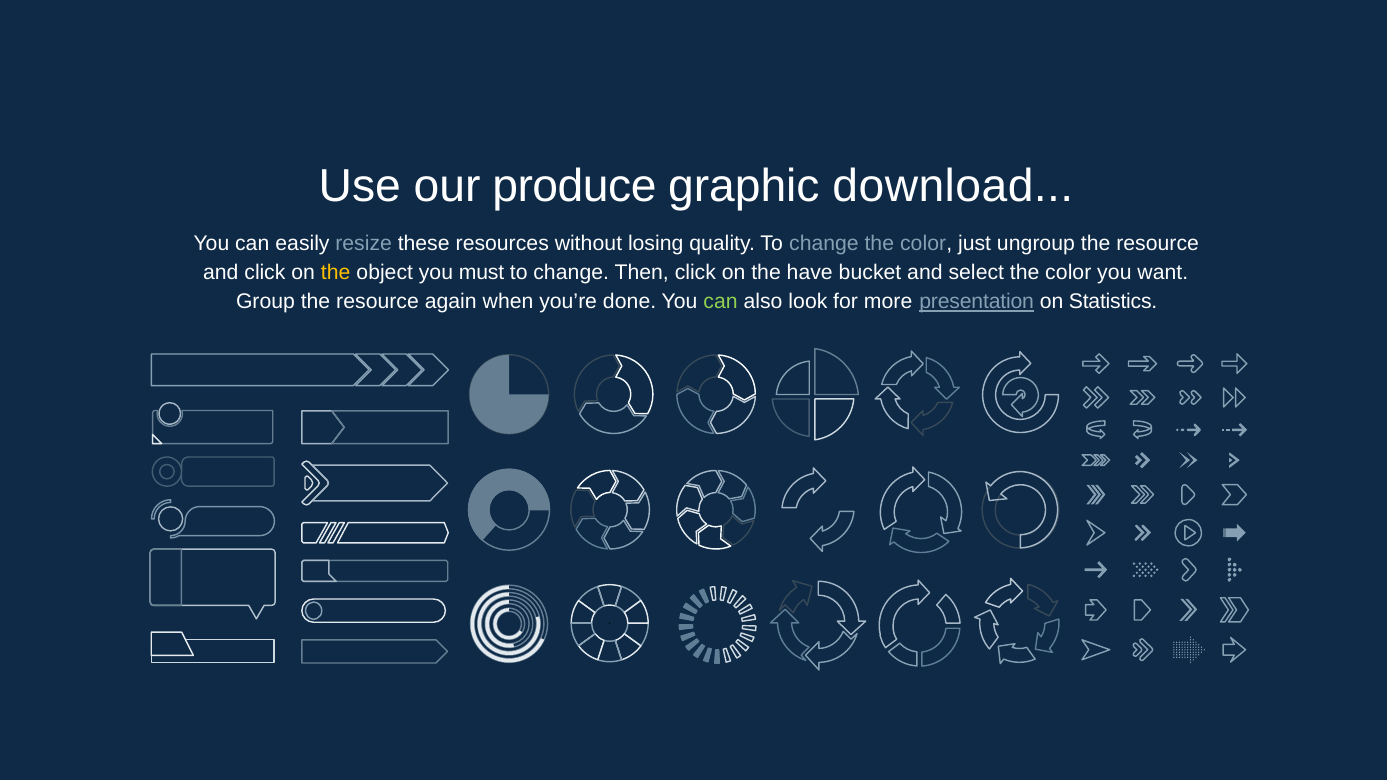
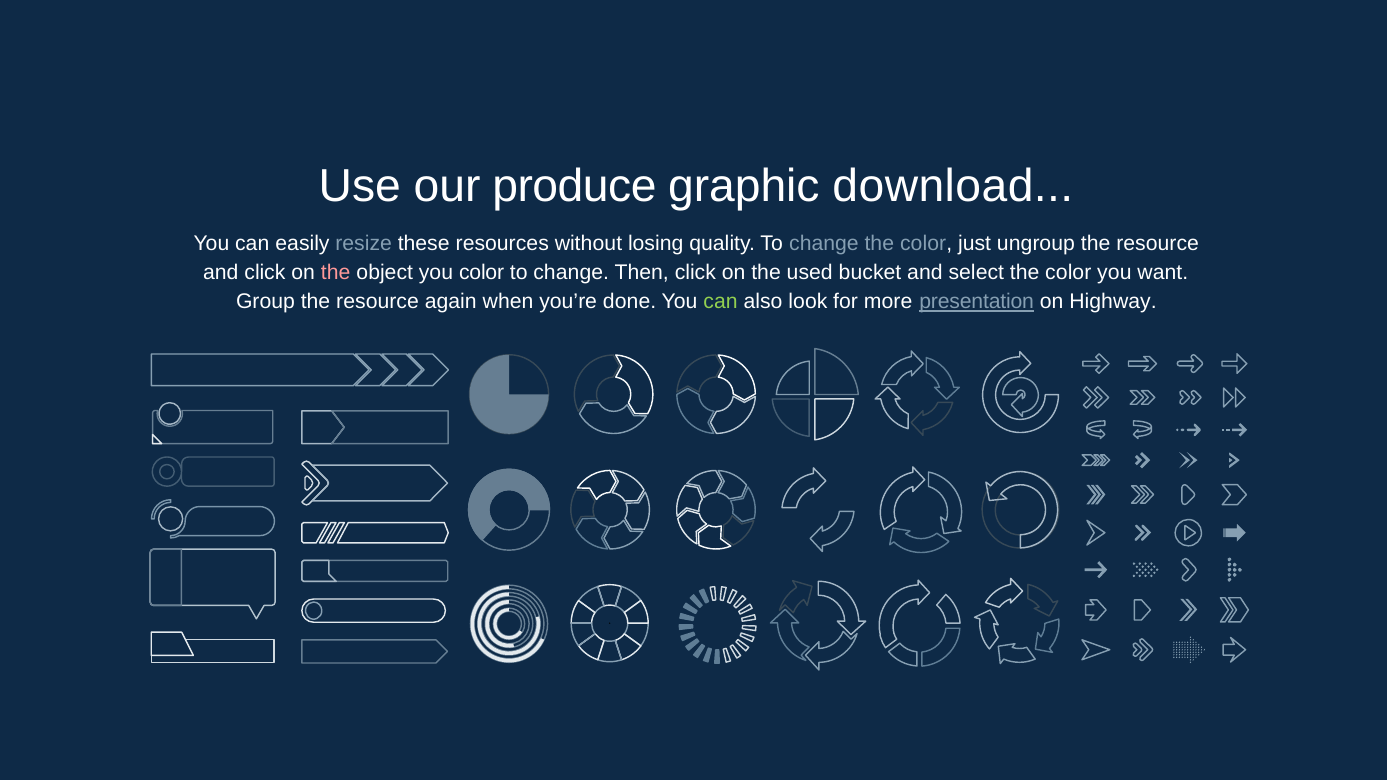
the at (336, 273) colour: yellow -> pink
you must: must -> color
have: have -> used
Statistics: Statistics -> Highway
